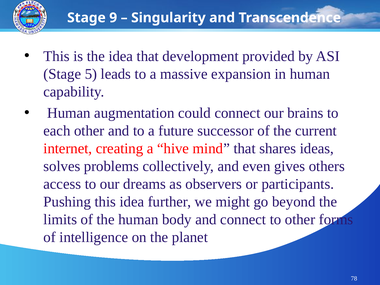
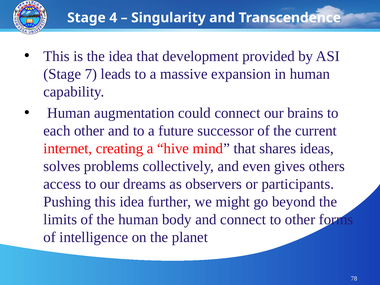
9: 9 -> 4
5: 5 -> 7
